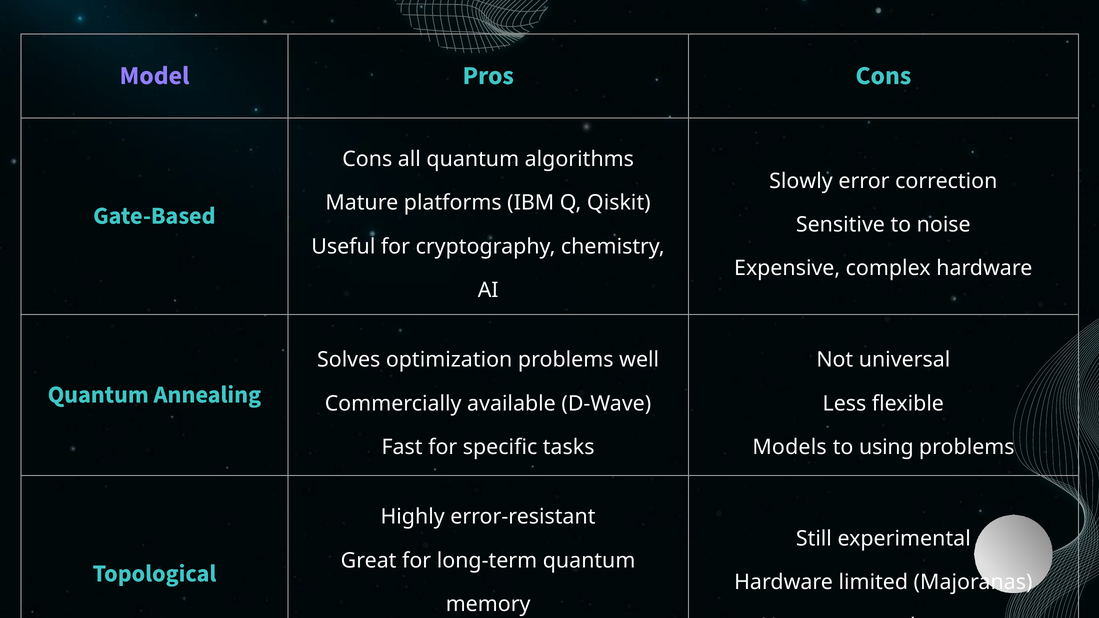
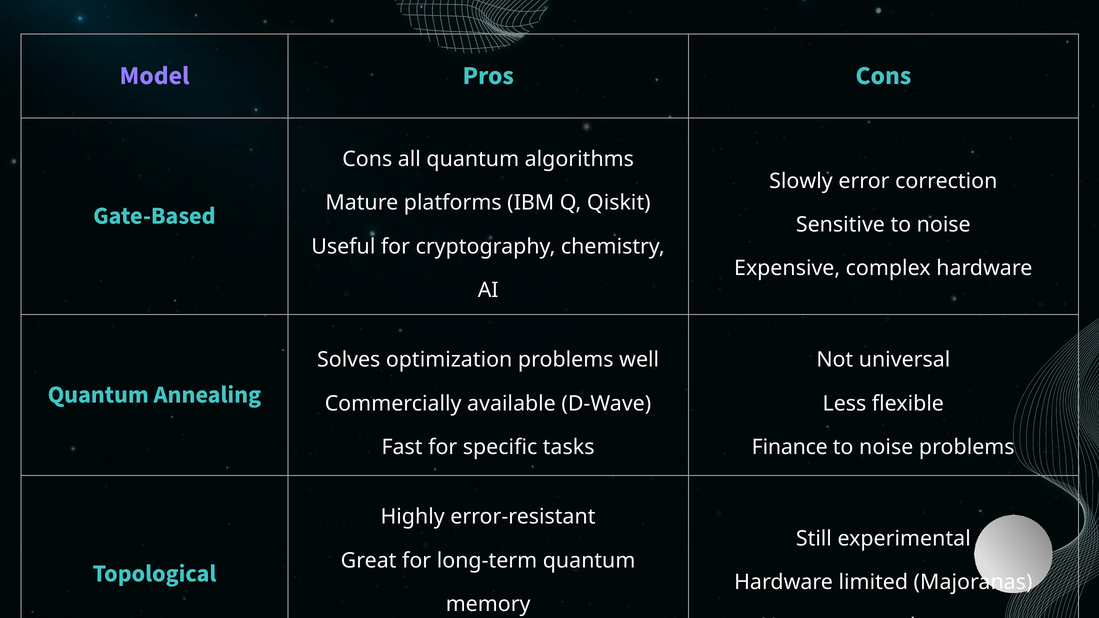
Models: Models -> Finance
using at (886, 447): using -> noise
